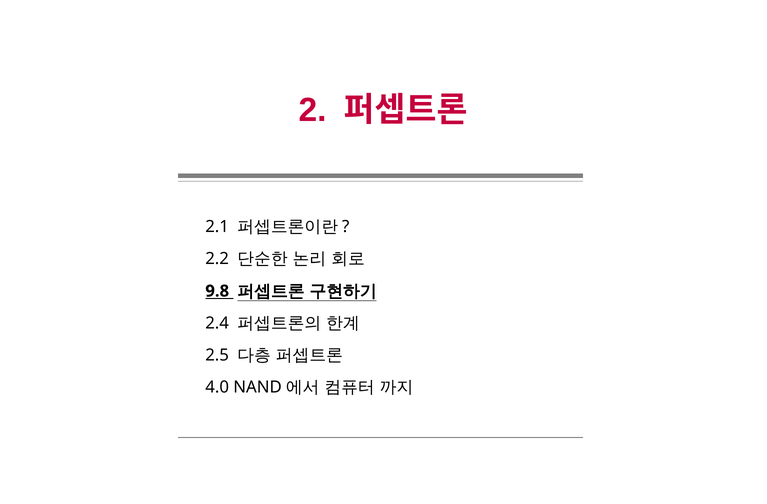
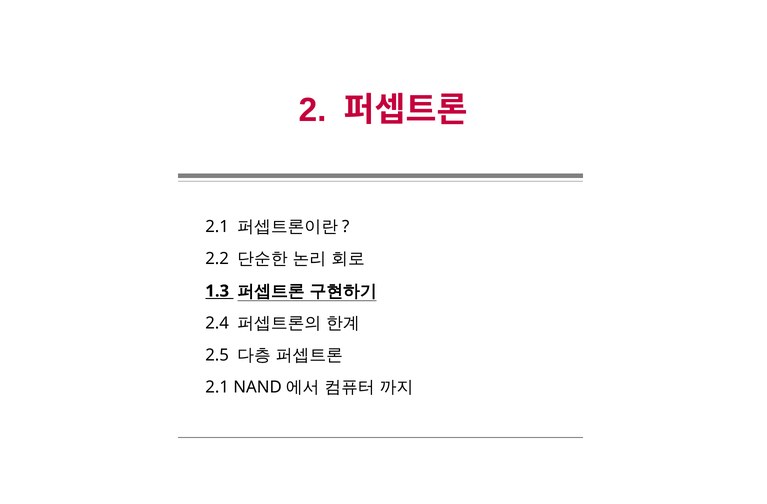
9.8: 9.8 -> 1.3
4.0 at (217, 387): 4.0 -> 2.1
